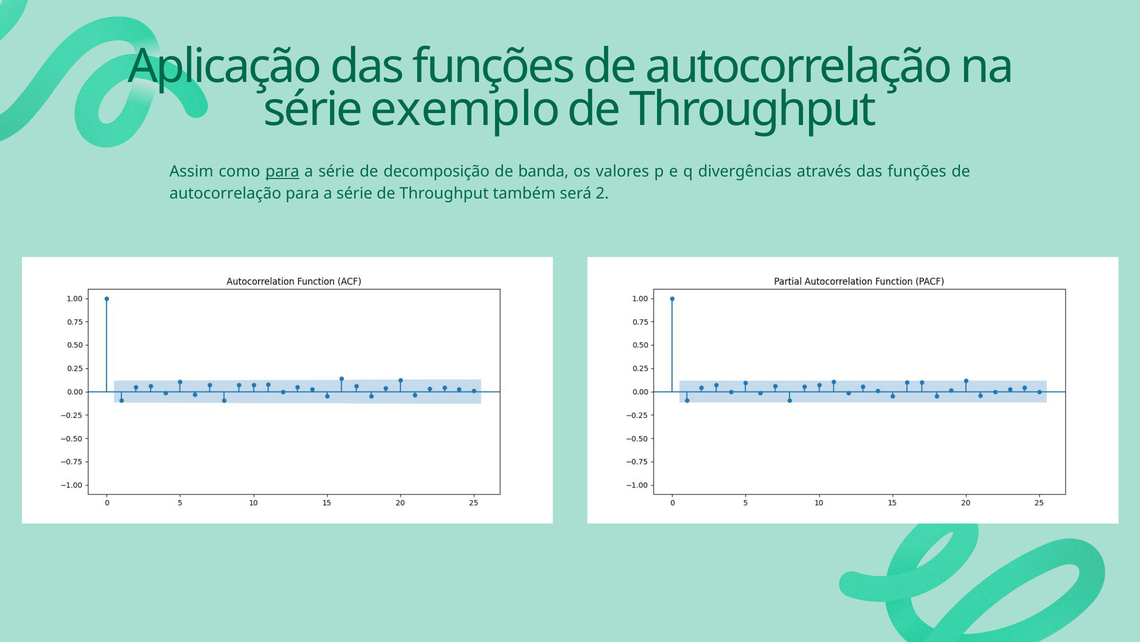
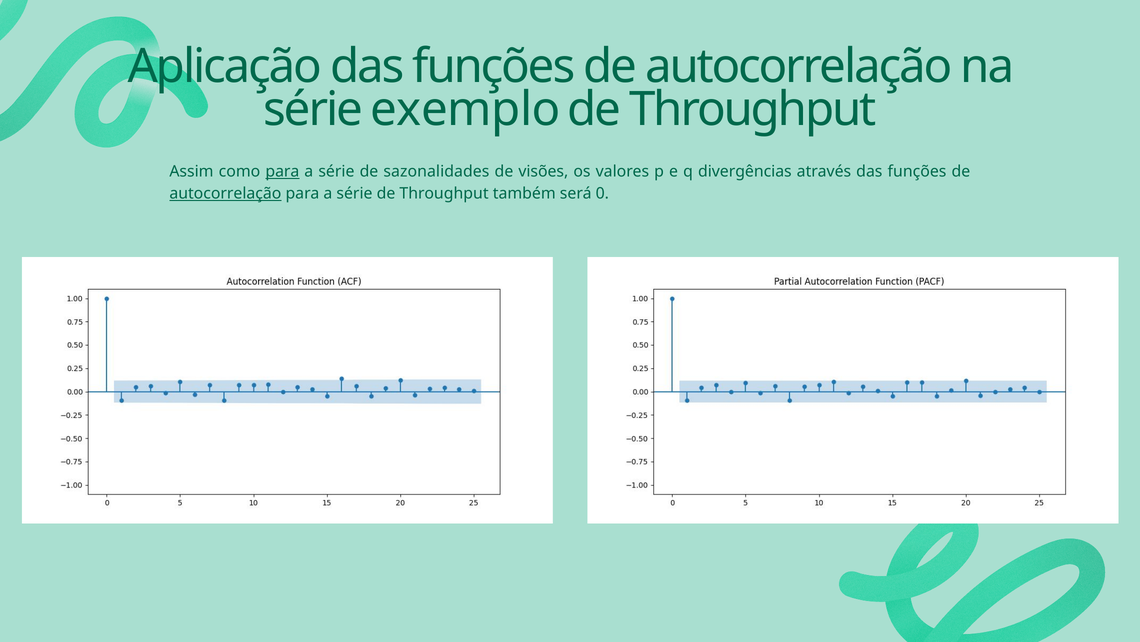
decomposição: decomposição -> sazonalidades
banda: banda -> visões
autocorrelação at (225, 193) underline: none -> present
2: 2 -> 0
